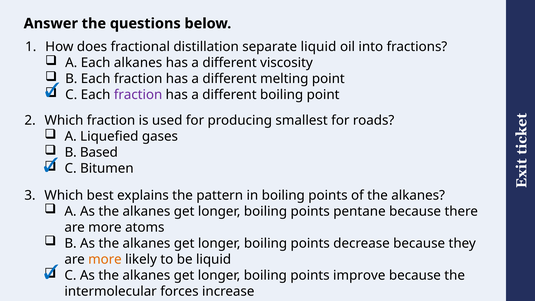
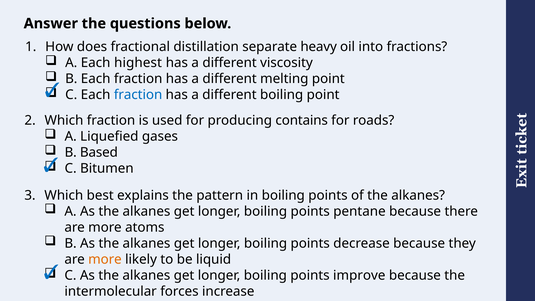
separate liquid: liquid -> heavy
Each alkanes: alkanes -> highest
fraction at (138, 95) colour: purple -> blue
smallest: smallest -> contains
